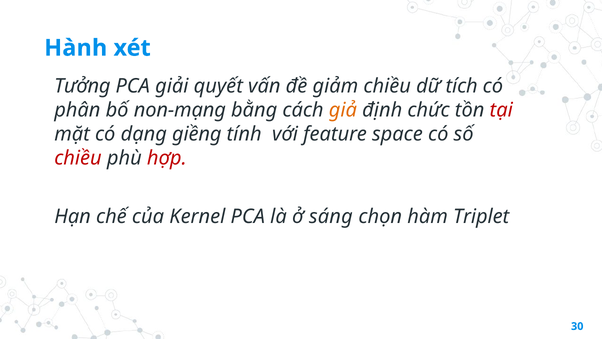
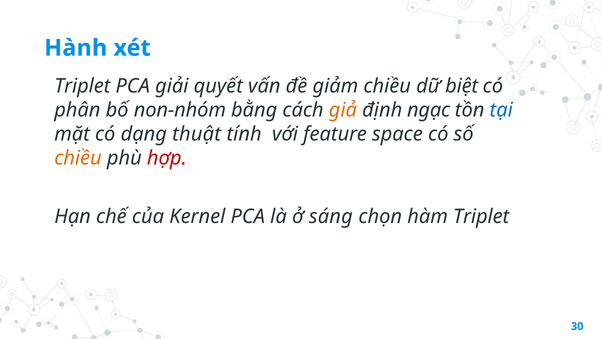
Tưởng at (82, 86): Tưởng -> Triplet
tích: tích -> biệt
non-mạng: non-mạng -> non-nhóm
chức: chức -> ngạc
tại colour: red -> blue
giềng: giềng -> thuật
chiều at (78, 158) colour: red -> orange
